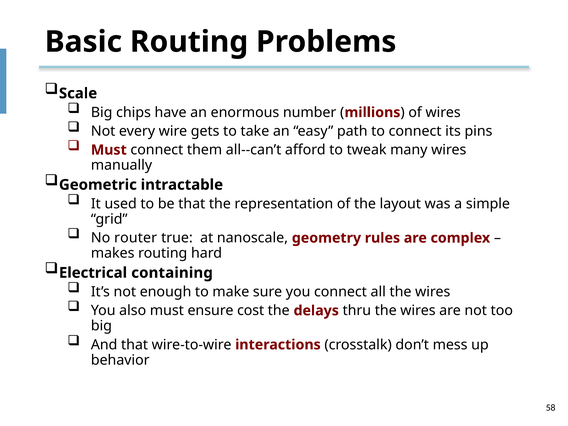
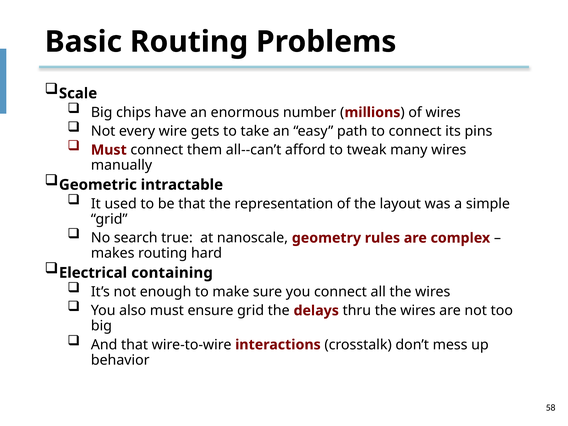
router: router -> search
ensure cost: cost -> grid
